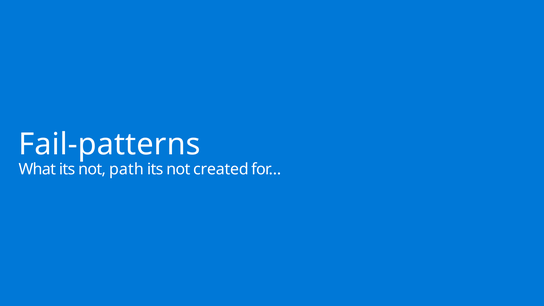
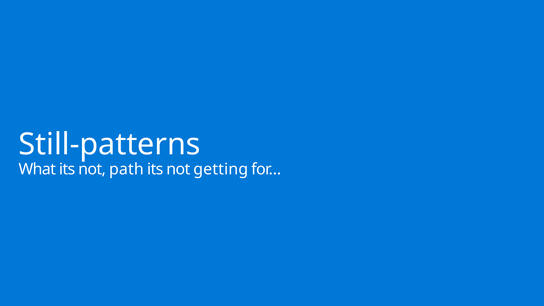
Fail-patterns: Fail-patterns -> Still-patterns
created: created -> getting
